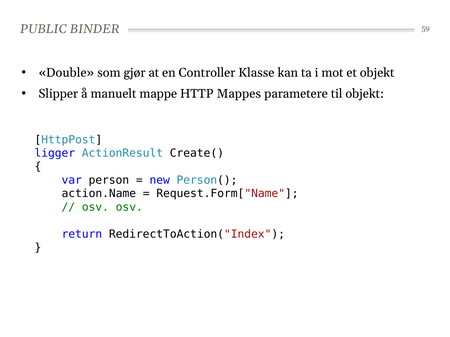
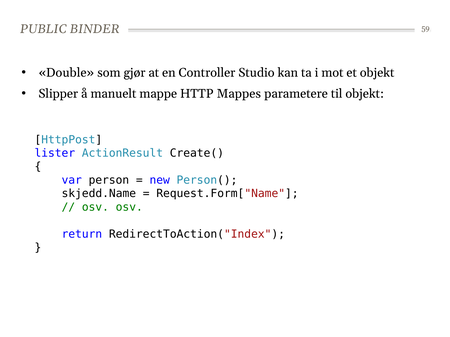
Klasse: Klasse -> Studio
ligger: ligger -> lister
action.Name: action.Name -> skjedd.Name
